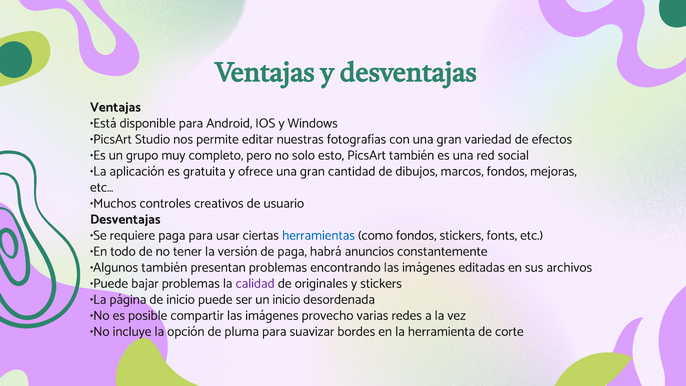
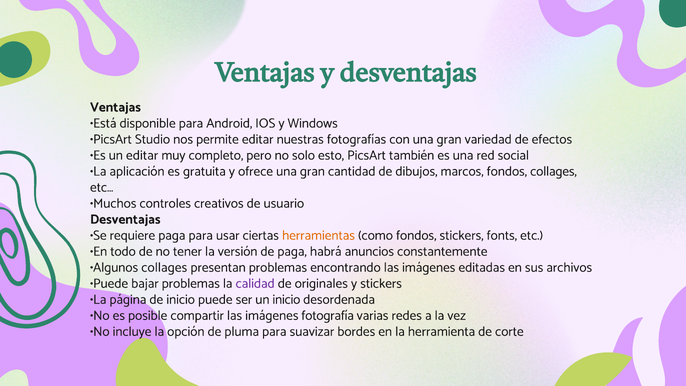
un grupo: grupo -> editar
fondos mejoras: mejoras -> collages
herramientas colour: blue -> orange
Algunos también: también -> collages
provecho: provecho -> fotografía
